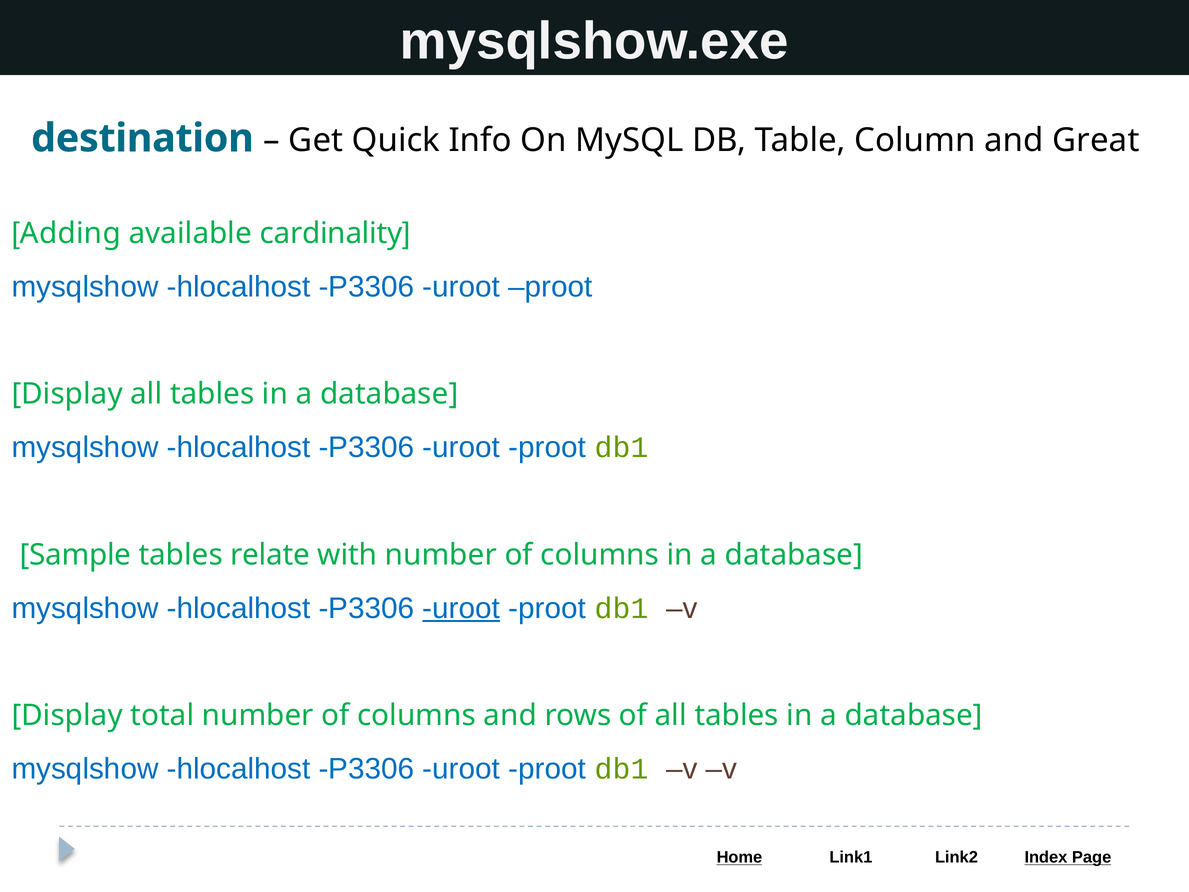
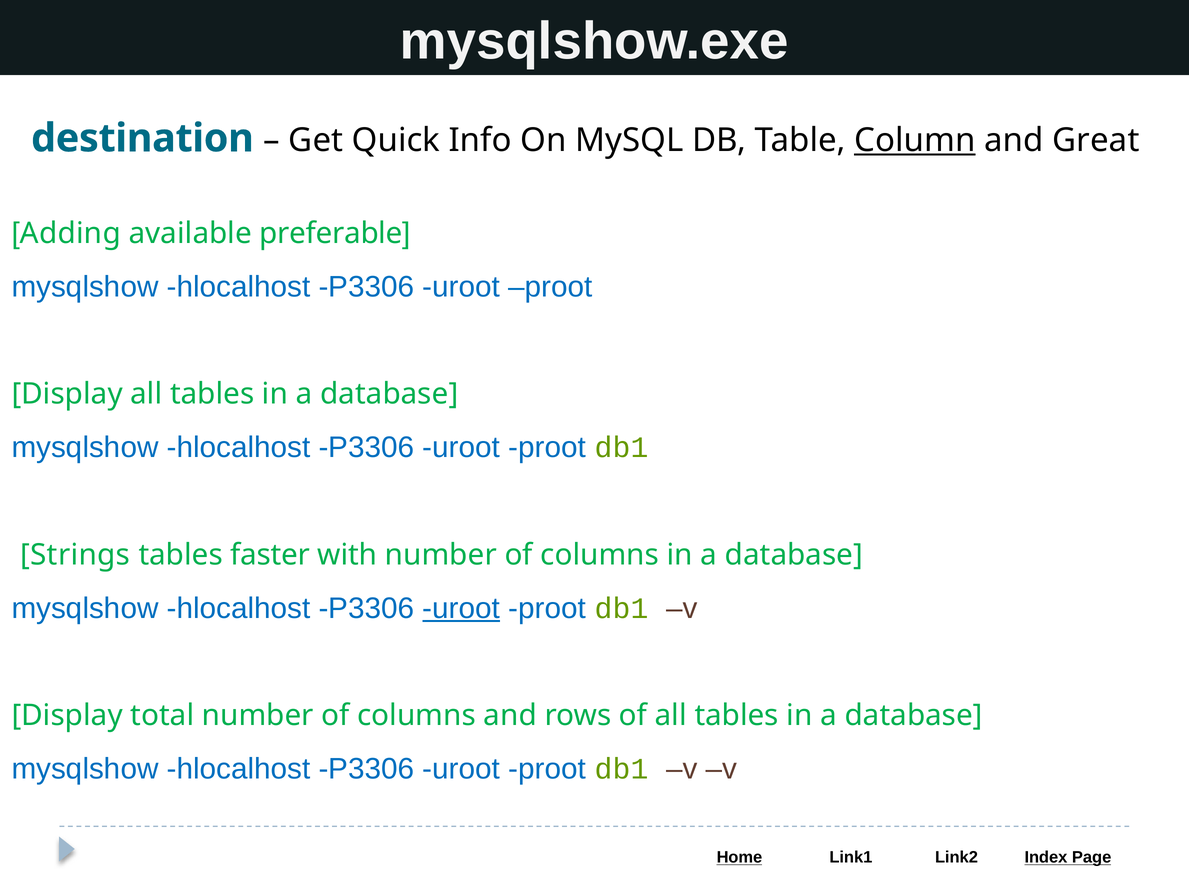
Column underline: none -> present
cardinality: cardinality -> preferable
Sample: Sample -> Strings
relate: relate -> faster
